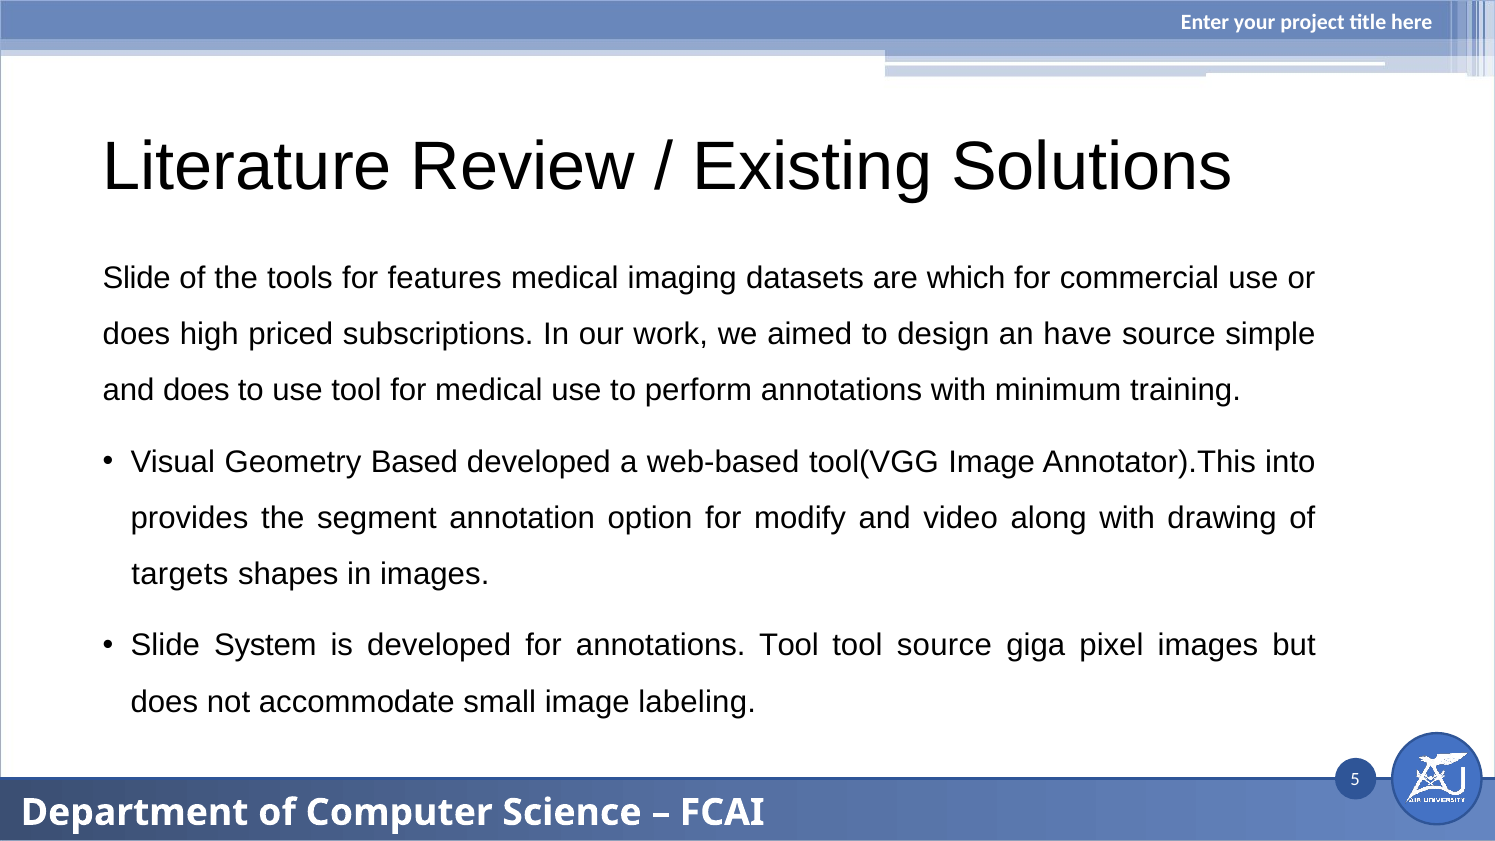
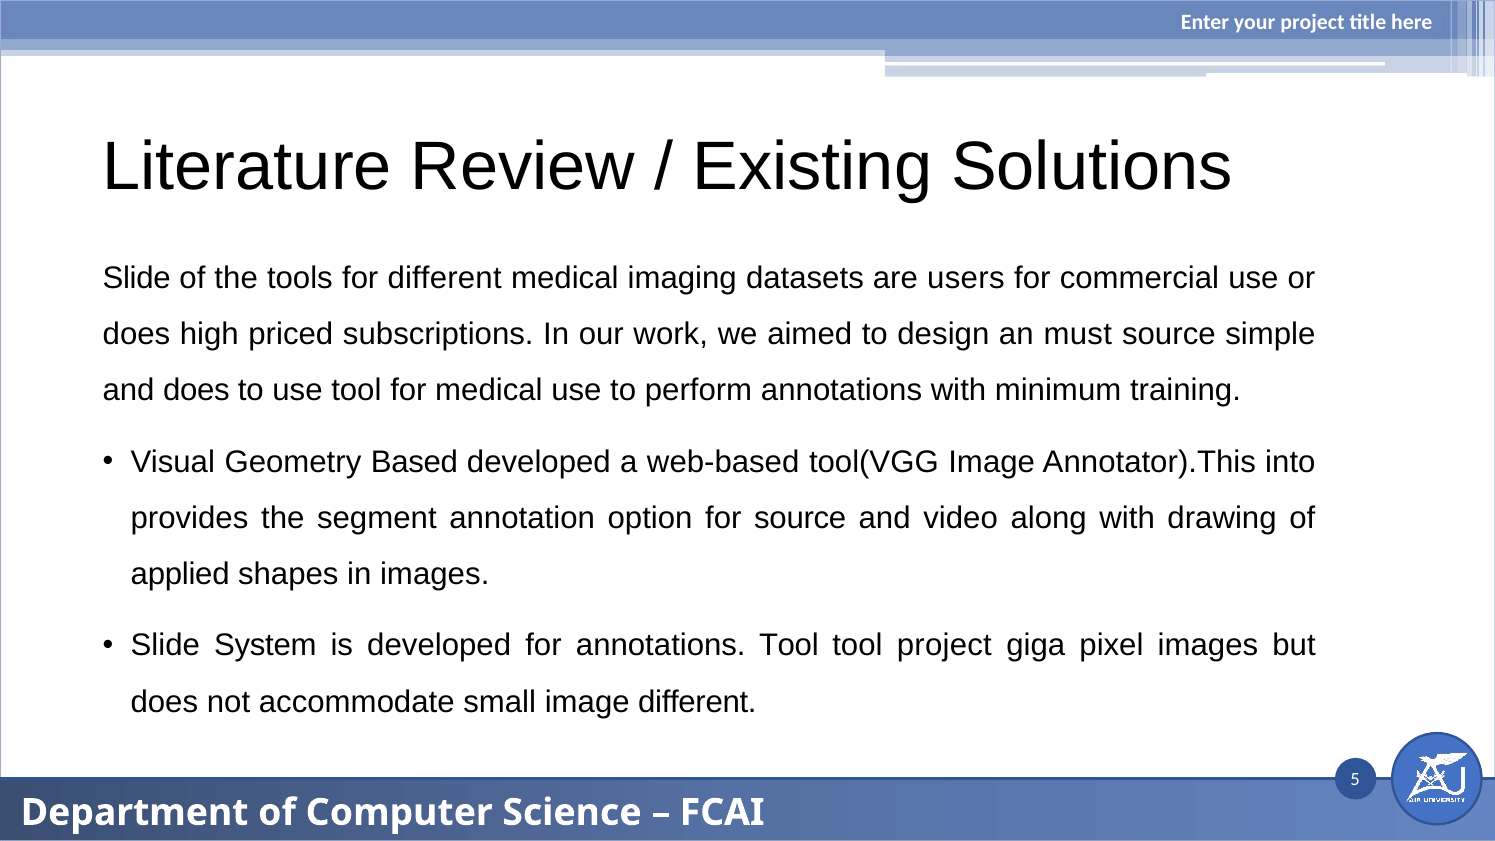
for features: features -> different
which: which -> users
have: have -> must
for modify: modify -> source
targets: targets -> applied
tool source: source -> project
image labeling: labeling -> different
